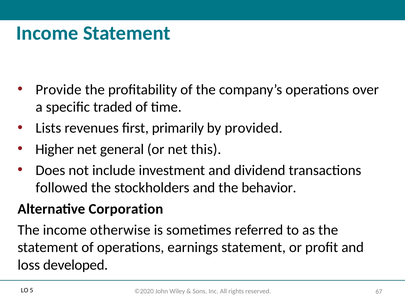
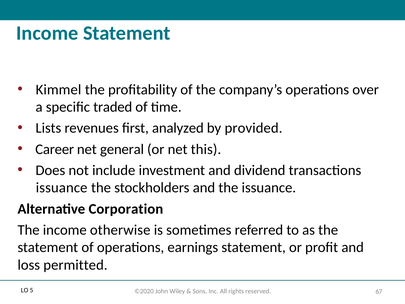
Provide: Provide -> Kimmel
primarily: primarily -> analyzed
Higher: Higher -> Career
followed at (62, 188): followed -> issuance
the behavior: behavior -> issuance
developed: developed -> permitted
